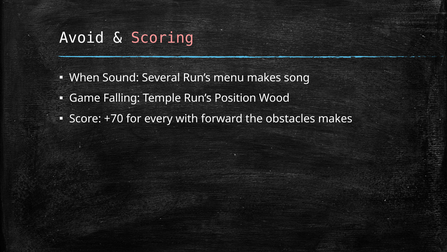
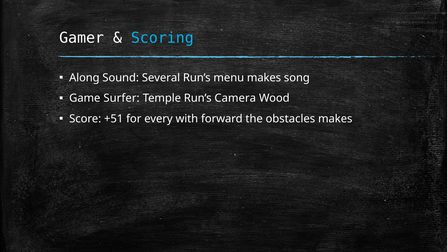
Avoid: Avoid -> Gamer
Scoring colour: pink -> light blue
When: When -> Along
Falling: Falling -> Surfer
Position: Position -> Camera
+70: +70 -> +51
